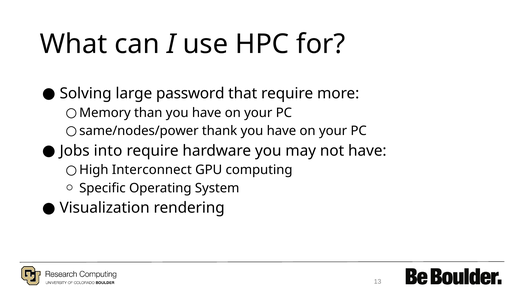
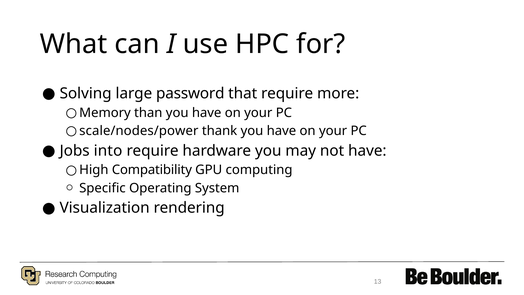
same/nodes/power: same/nodes/power -> scale/nodes/power
Interconnect: Interconnect -> Compatibility
